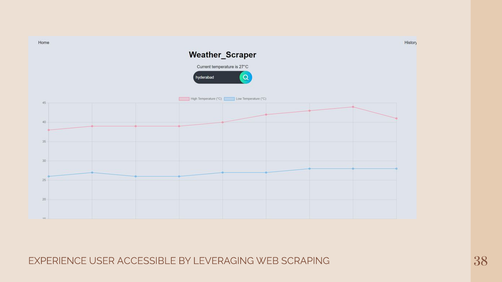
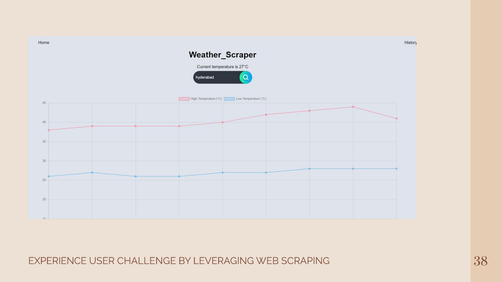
ACCESSIBLE: ACCESSIBLE -> CHALLENGE
